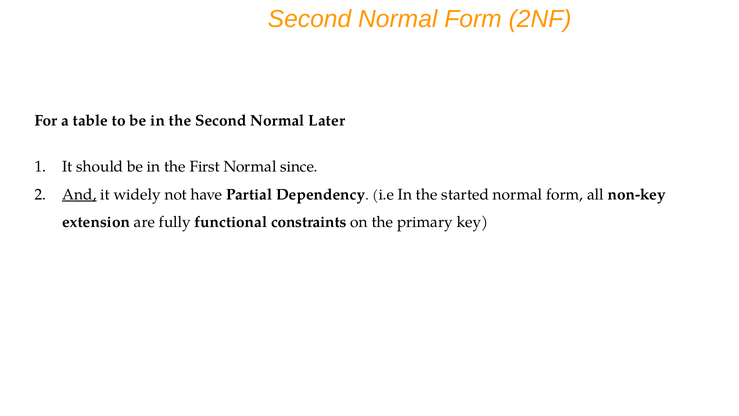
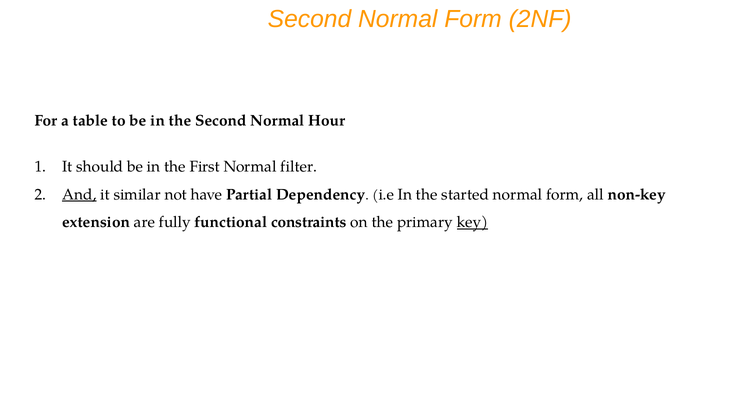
Later: Later -> Hour
since: since -> filter
widely: widely -> similar
key underline: none -> present
